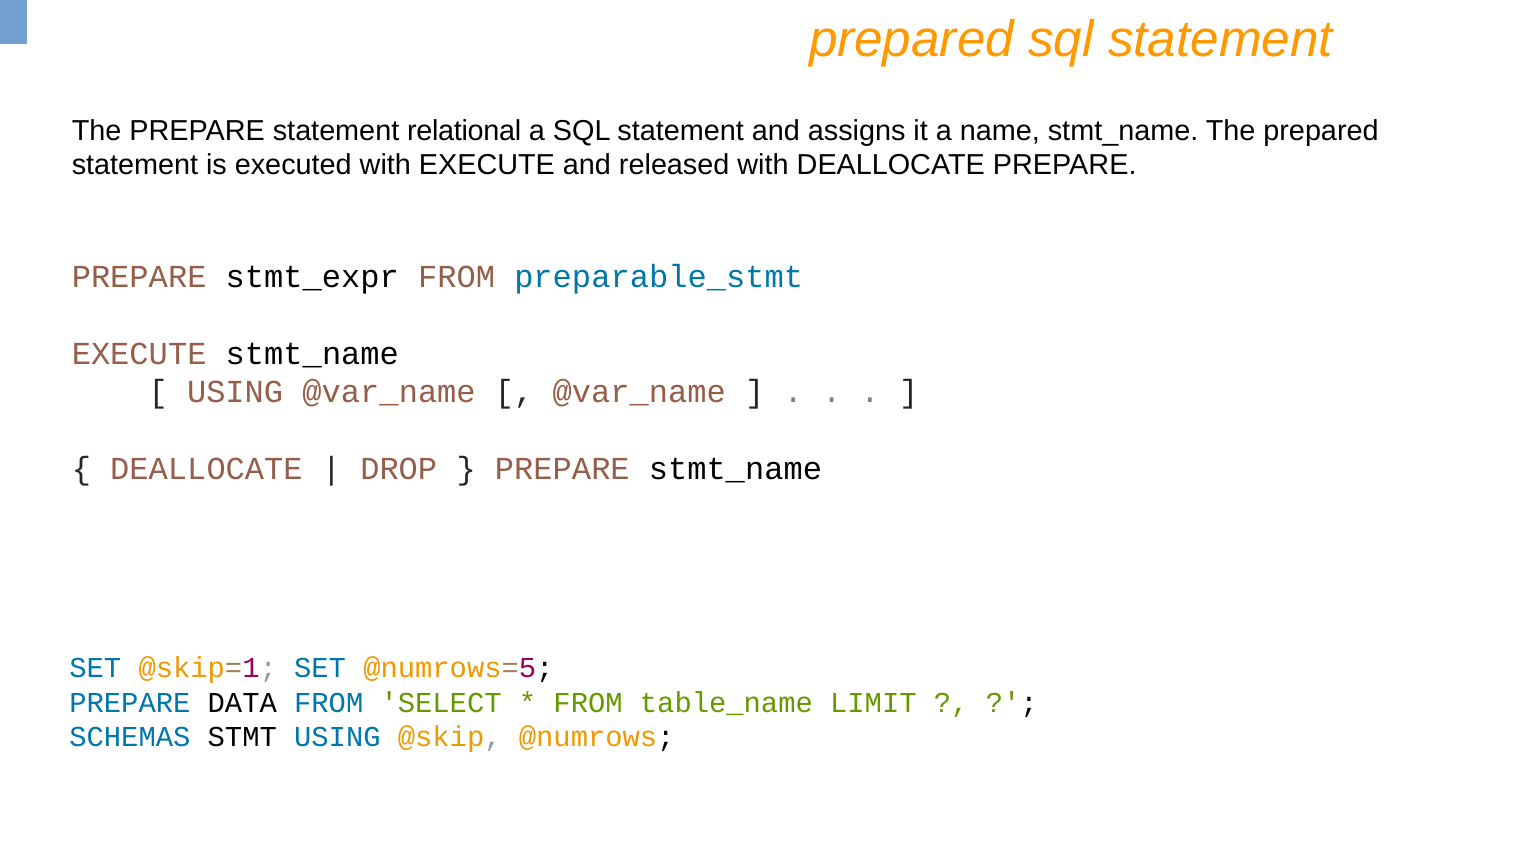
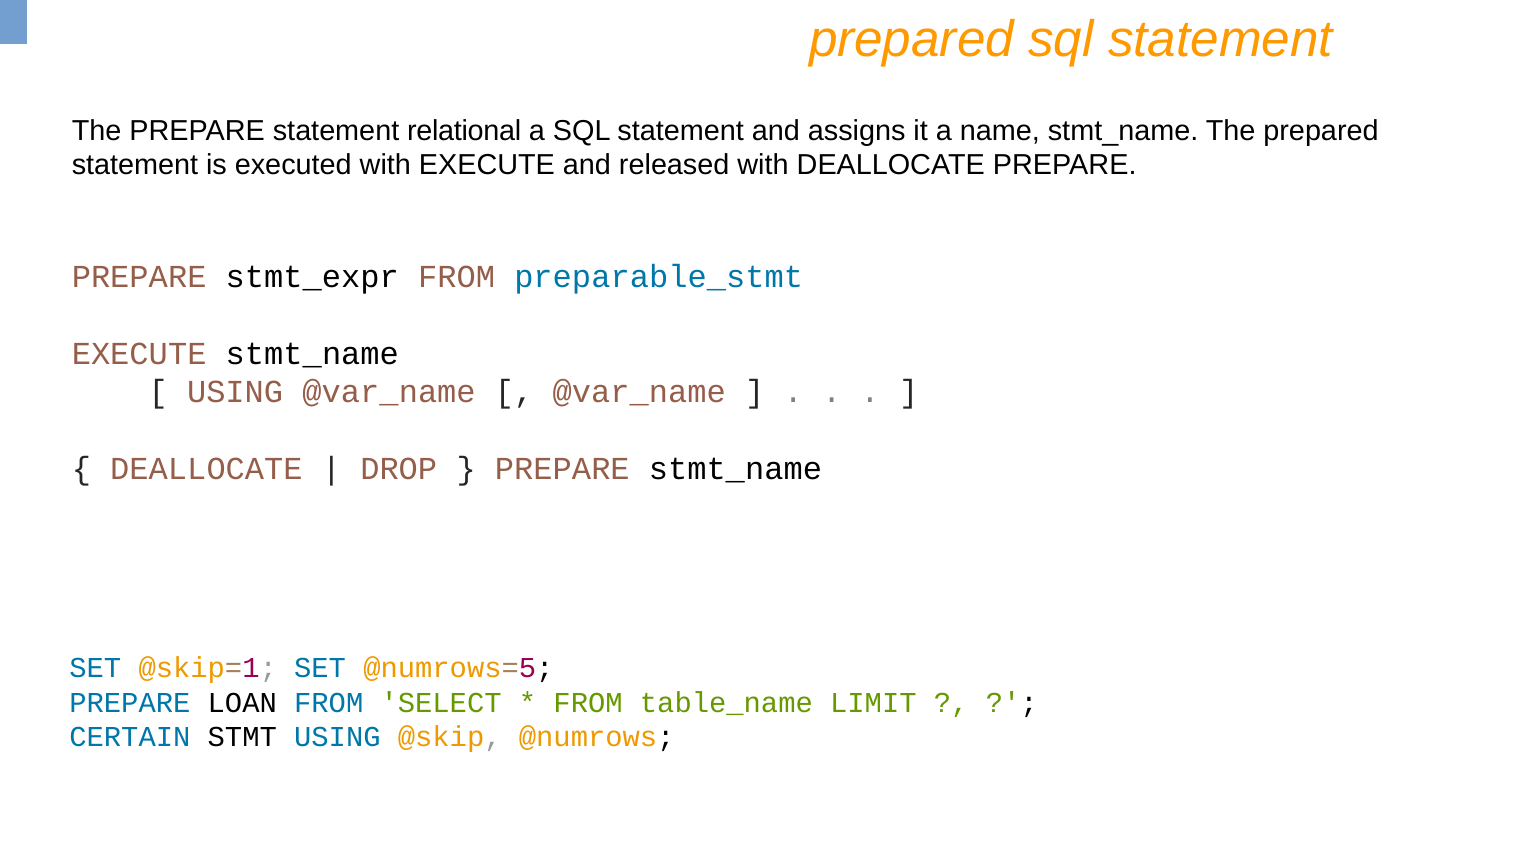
DATA: DATA -> LOAN
SCHEMAS: SCHEMAS -> CERTAIN
